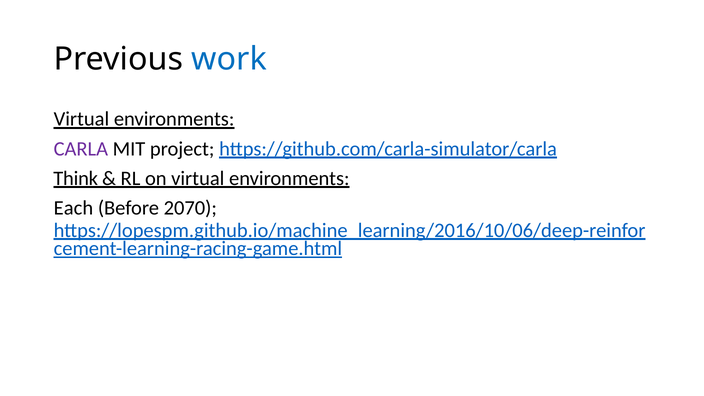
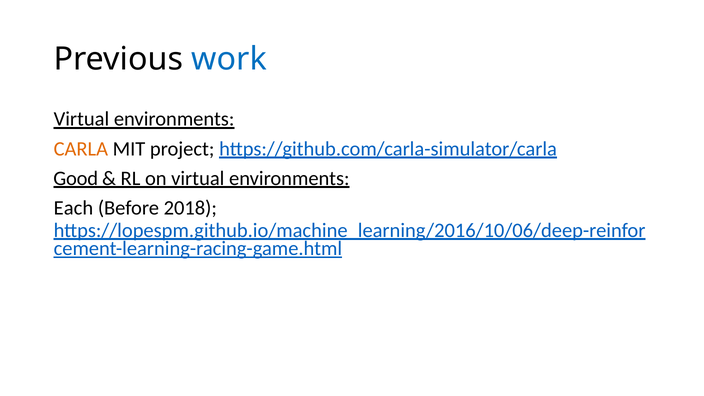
CARLA colour: purple -> orange
Think: Think -> Good
2070: 2070 -> 2018
